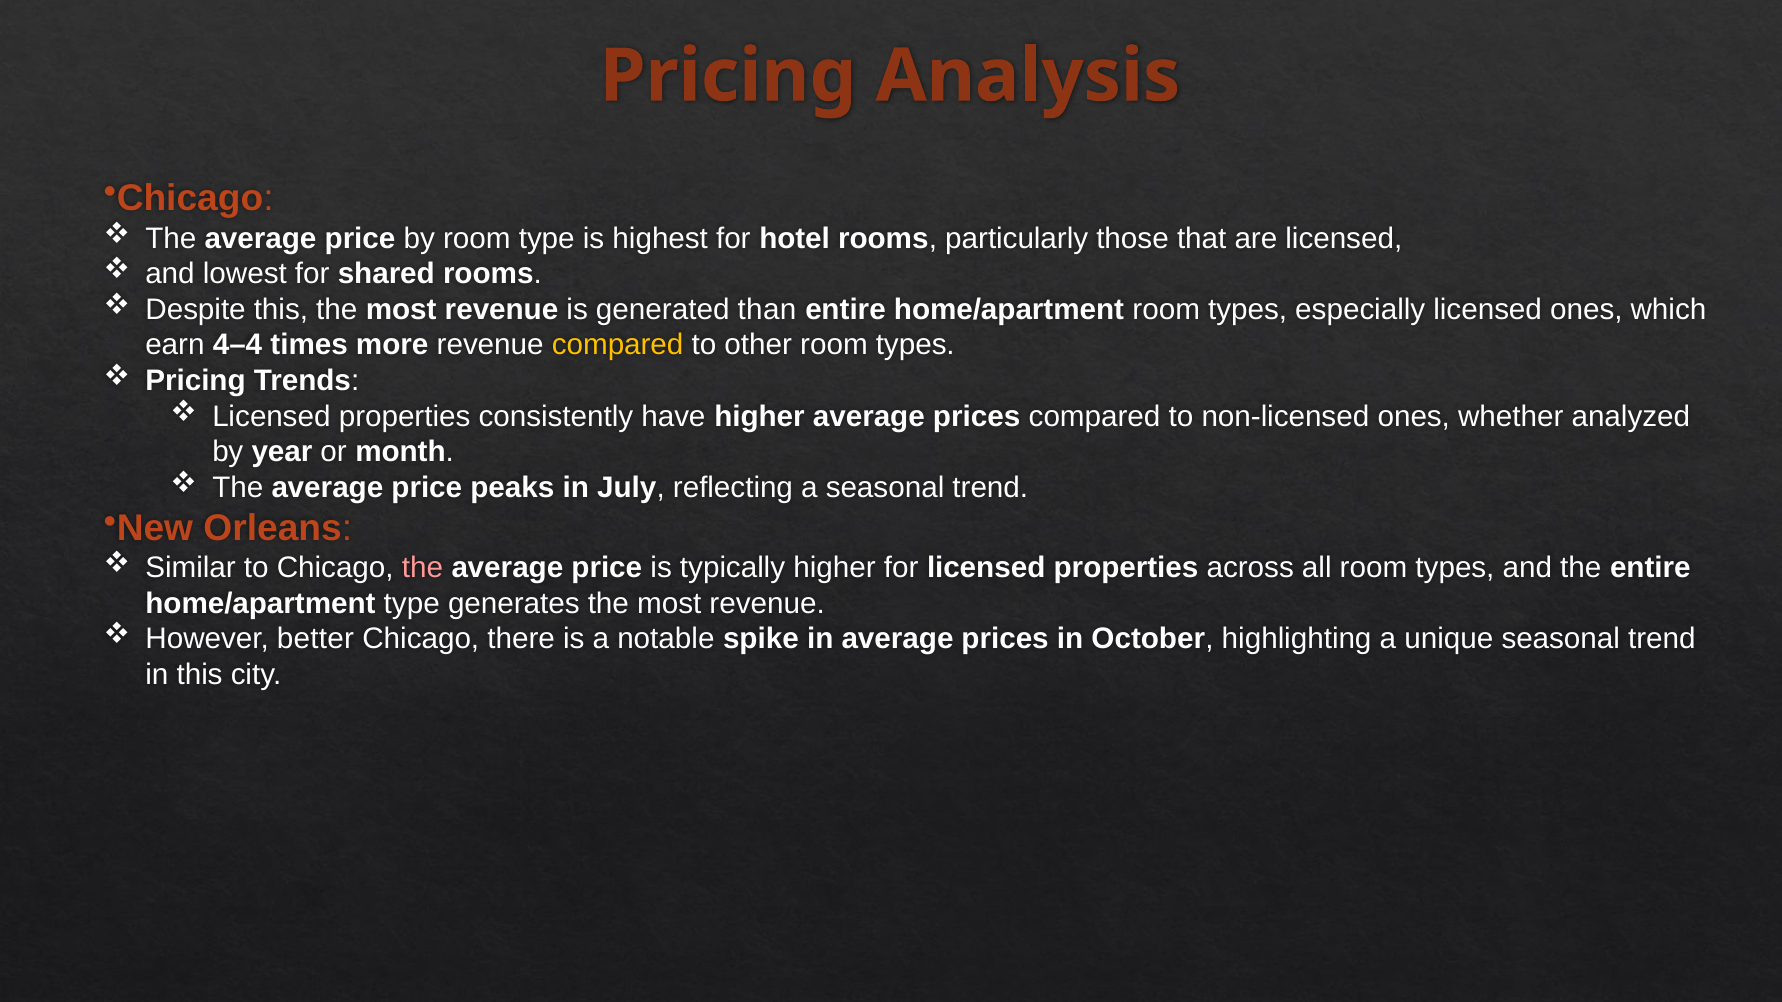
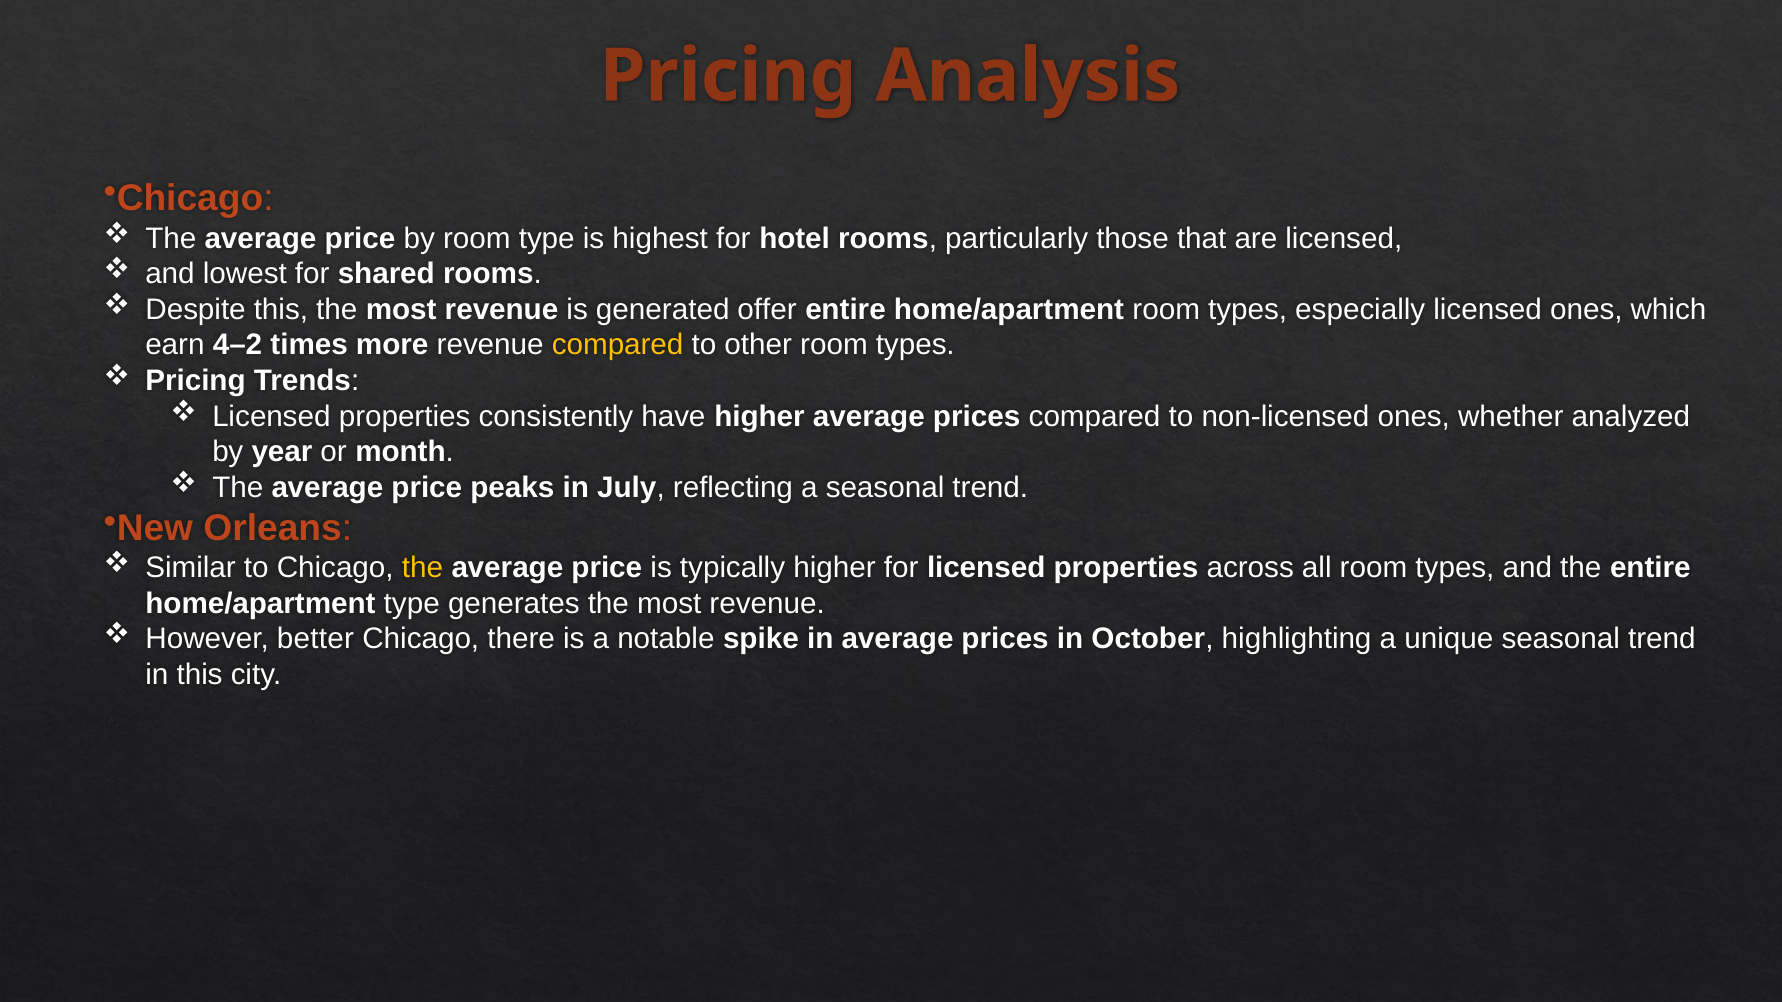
than: than -> offer
4–4: 4–4 -> 4–2
the at (422, 568) colour: pink -> yellow
